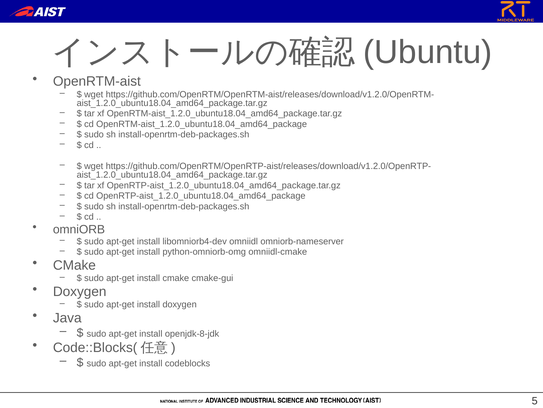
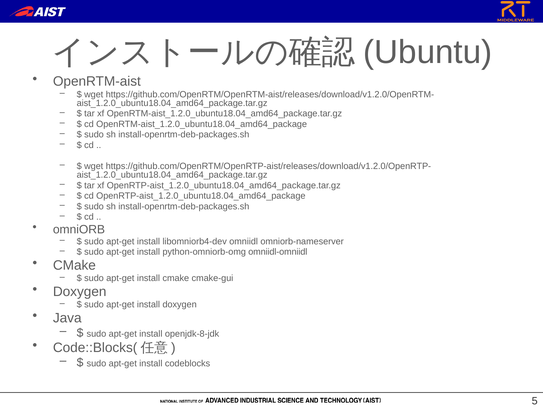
omniidl-cmake: omniidl-cmake -> omniidl-omniidl
